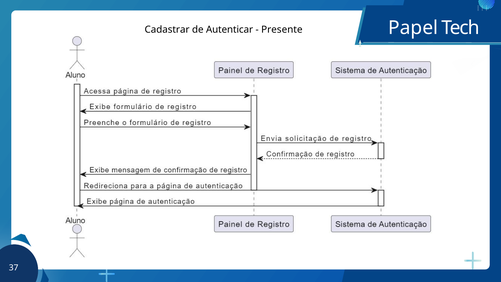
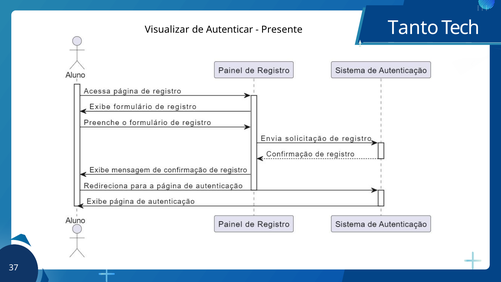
Papel: Papel -> Tanto
Cadastrar: Cadastrar -> Visualizar
